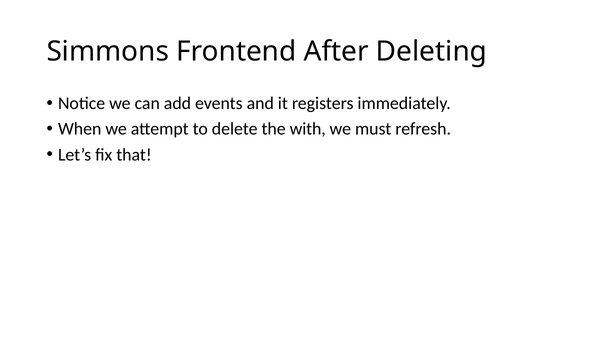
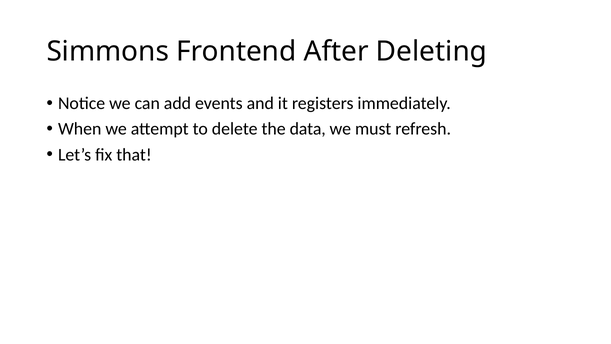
with: with -> data
